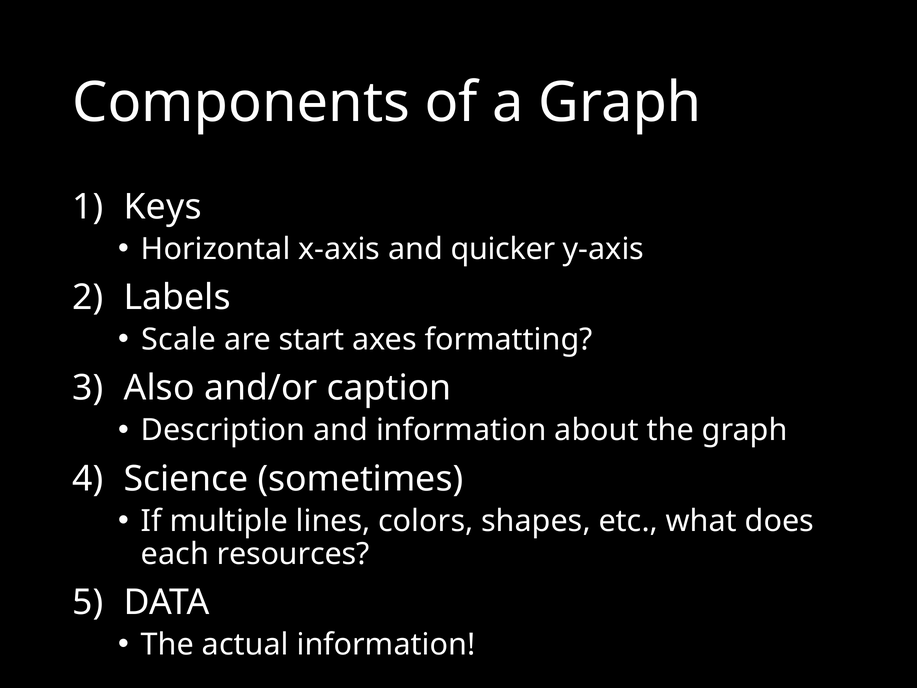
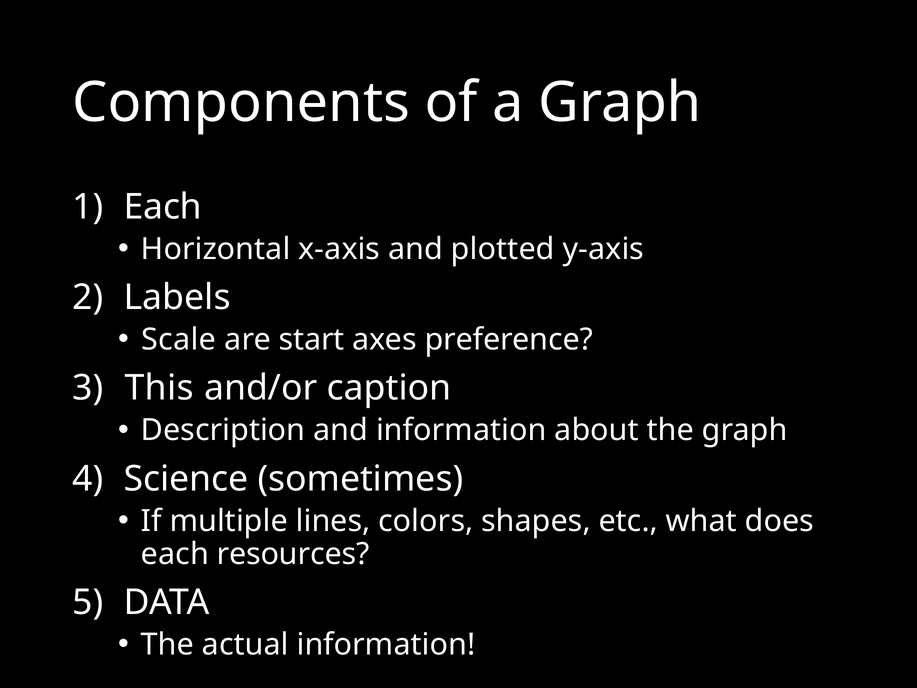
Keys at (163, 207): Keys -> Each
quicker: quicker -> plotted
formatting: formatting -> preference
Also: Also -> This
